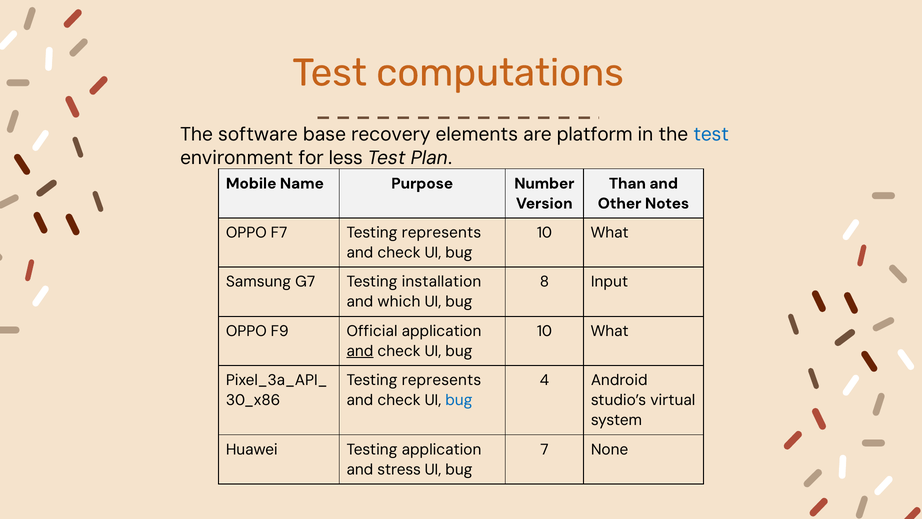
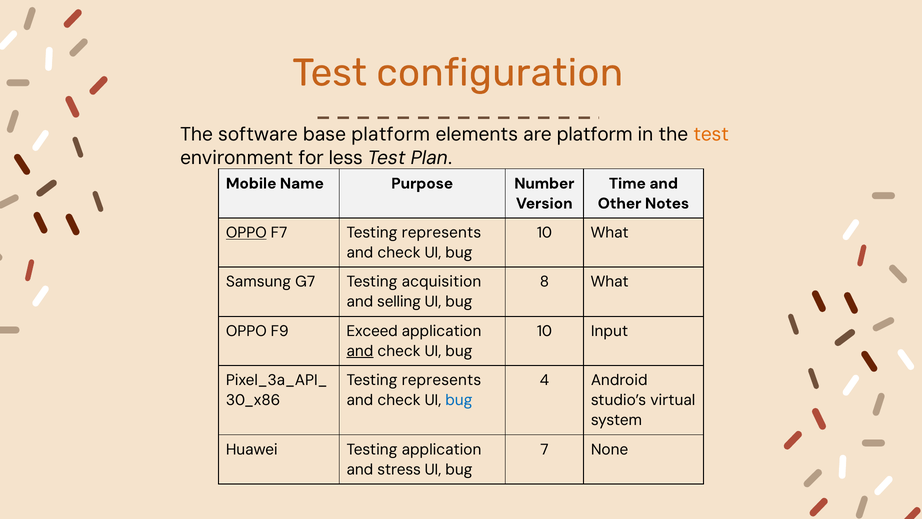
computations: computations -> configuration
base recovery: recovery -> platform
test at (711, 135) colour: blue -> orange
Than: Than -> Time
OPPO at (246, 233) underline: none -> present
installation: installation -> acquisition
8 Input: Input -> What
which: which -> selling
Official: Official -> Exceed
What at (610, 331): What -> Input
